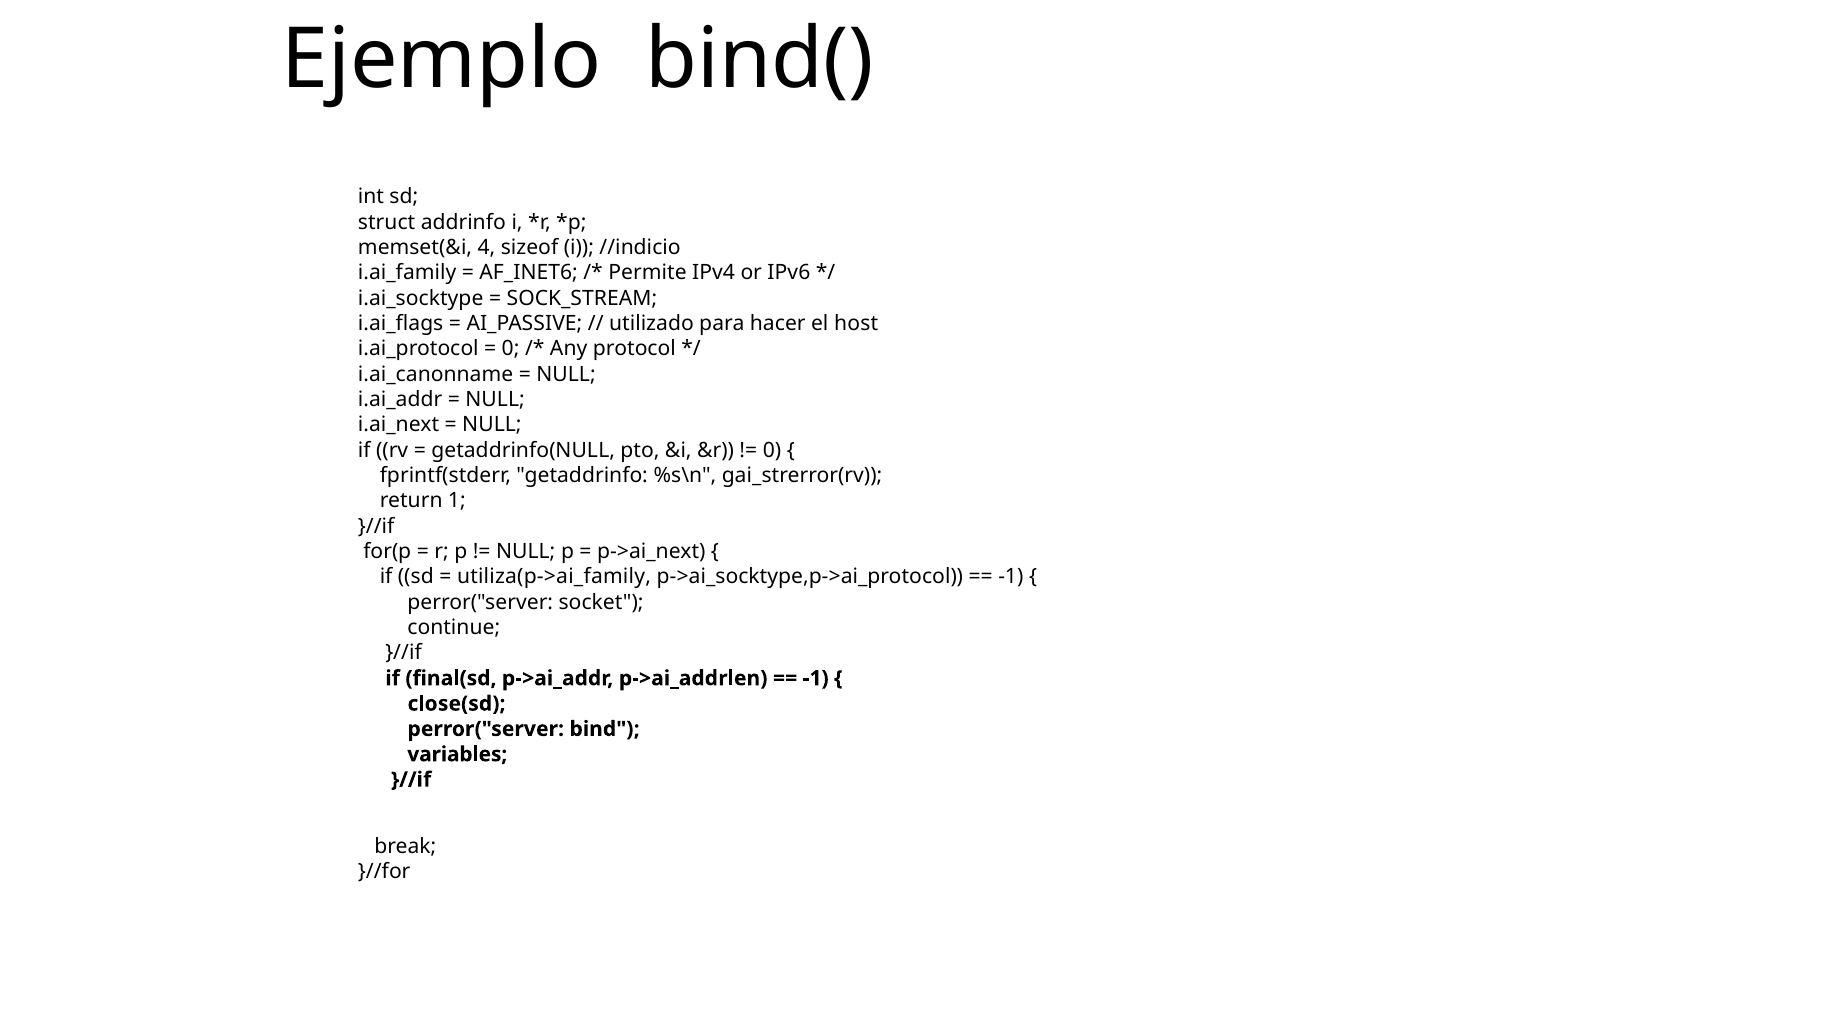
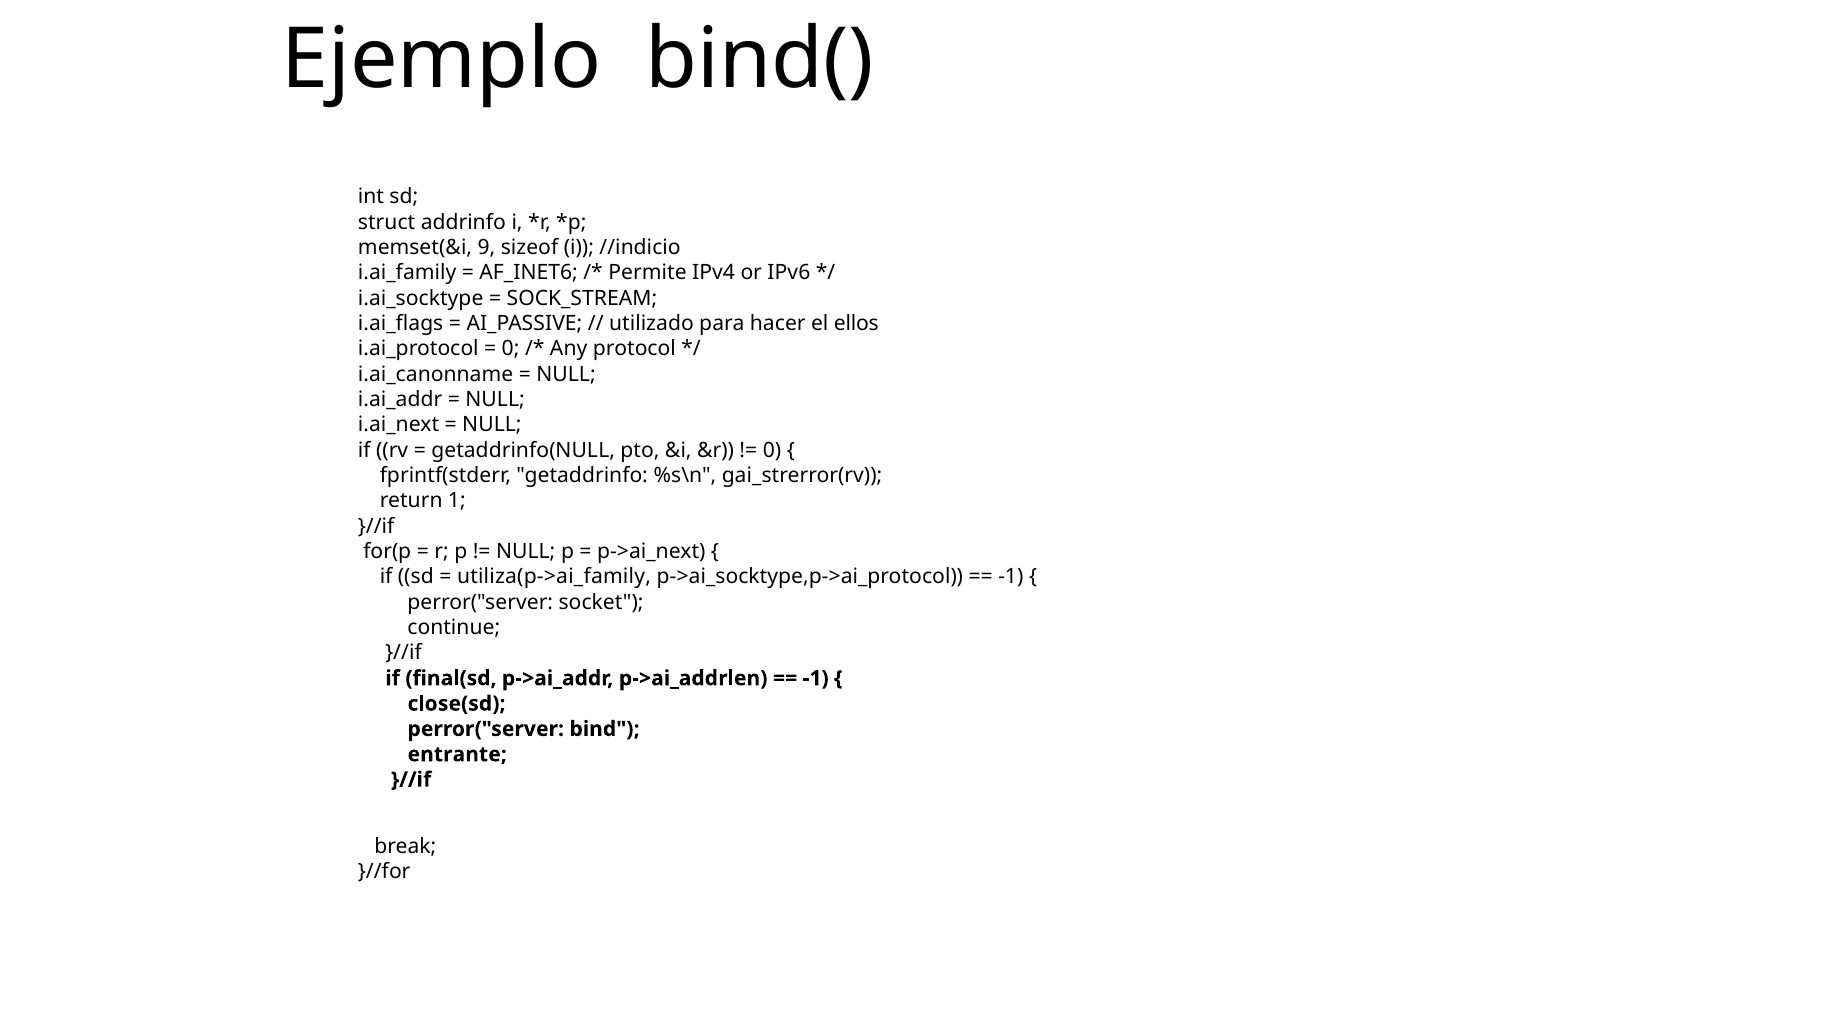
4: 4 -> 9
host: host -> ellos
variables: variables -> entrante
